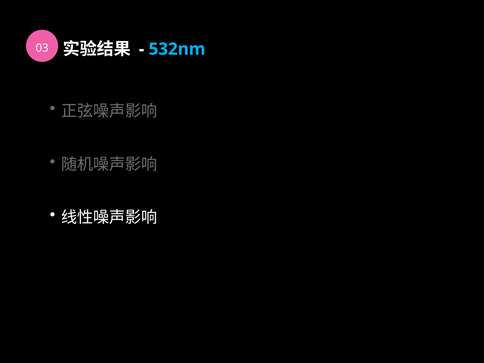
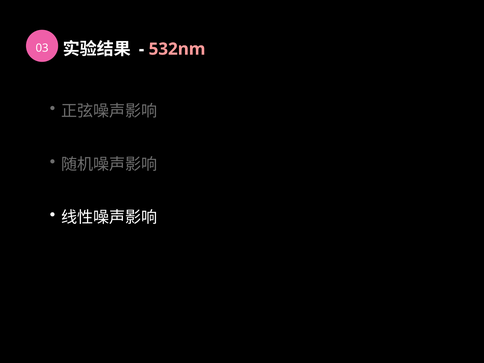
532nm colour: light blue -> pink
